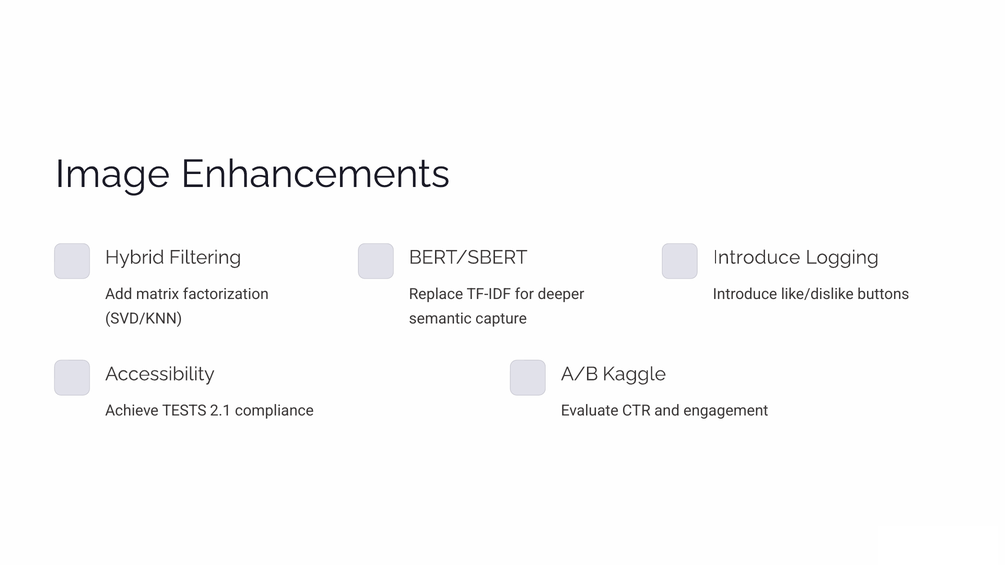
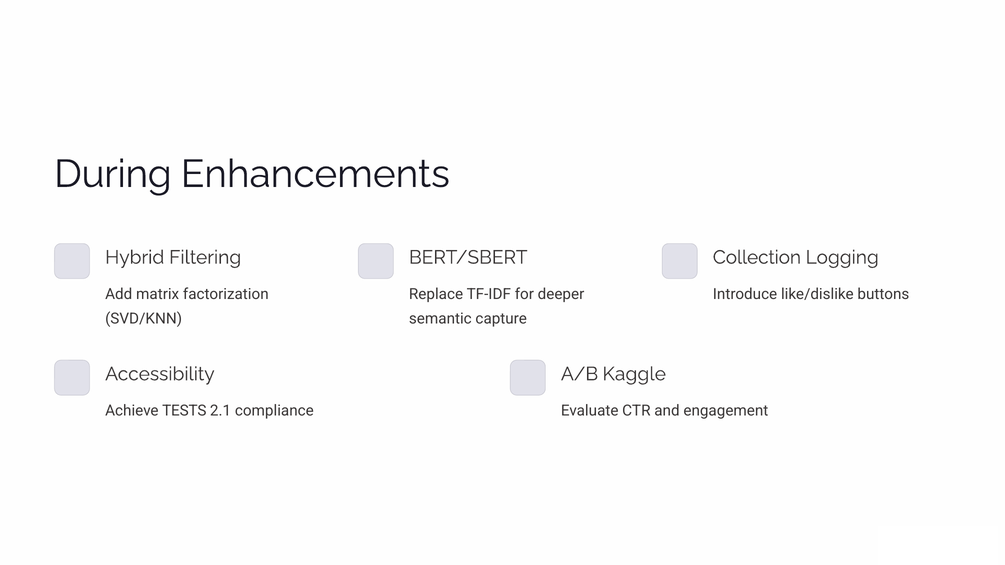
Image: Image -> During
Introduce at (757, 258): Introduce -> Collection
